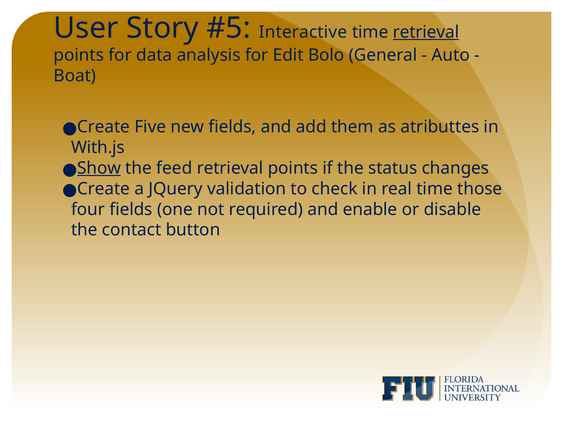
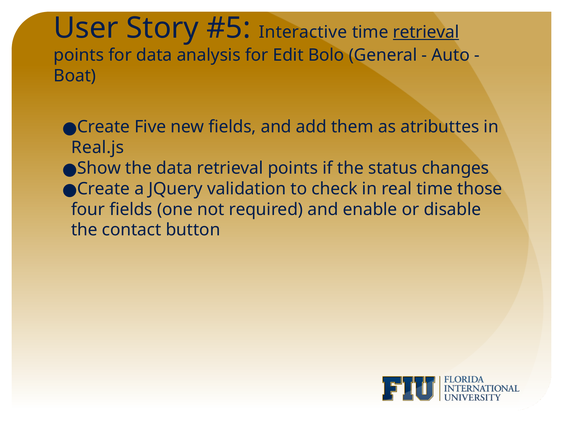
With.js: With.js -> Real.js
Show underline: present -> none
the feed: feed -> data
